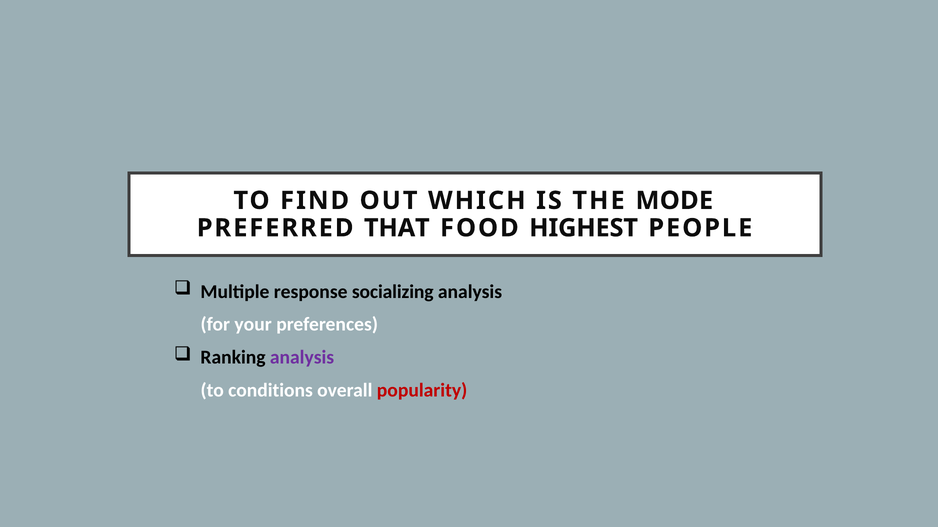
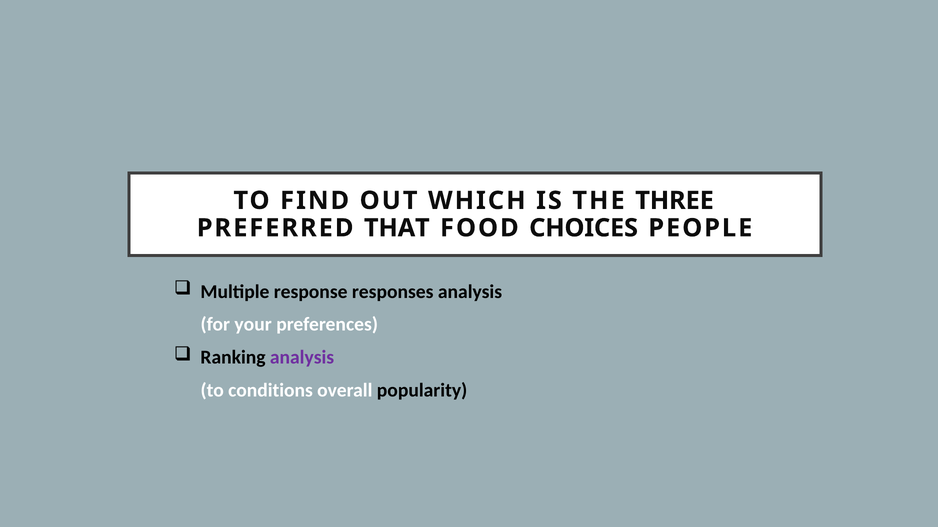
MODE: MODE -> THREE
HIGHEST: HIGHEST -> CHOICES
socializing: socializing -> responses
popularity colour: red -> black
